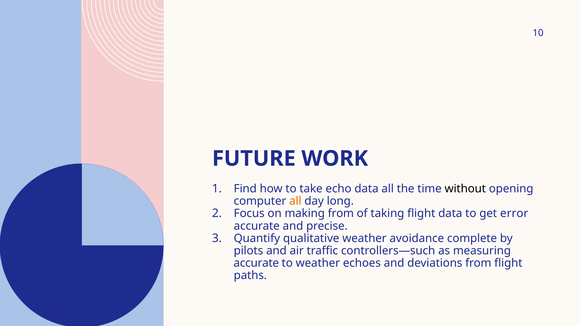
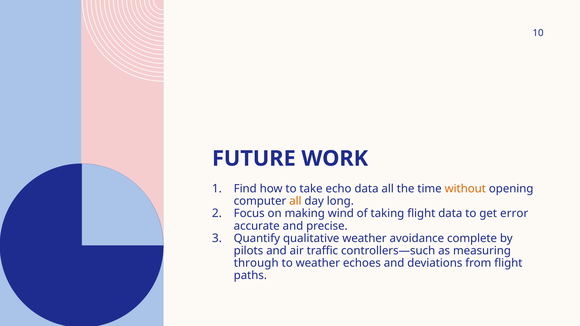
without colour: black -> orange
making from: from -> wind
accurate at (256, 263): accurate -> through
